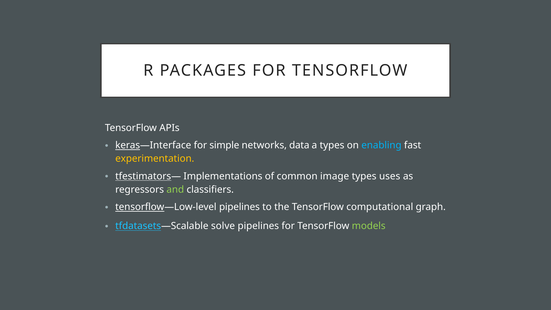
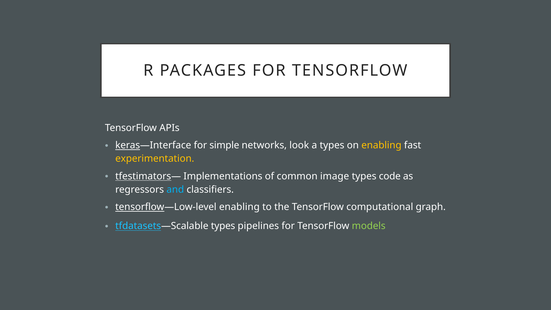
data: data -> look
enabling at (381, 145) colour: light blue -> yellow
uses: uses -> code
and colour: light green -> light blue
tensorflow—Low-level pipelines: pipelines -> enabling
tfdatasets—Scalable solve: solve -> types
